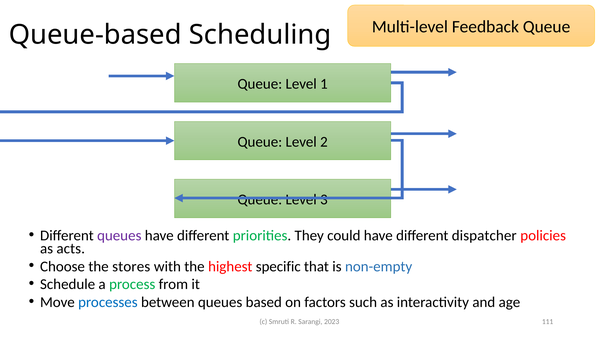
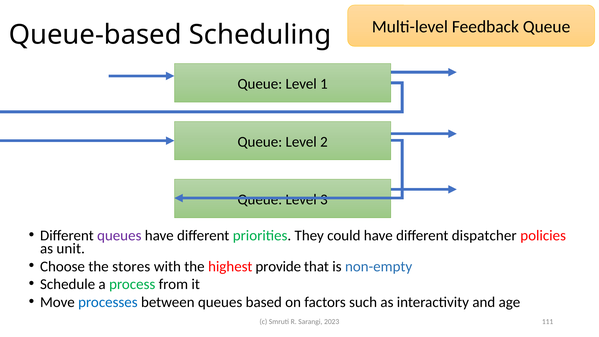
acts: acts -> unit
specific: specific -> provide
